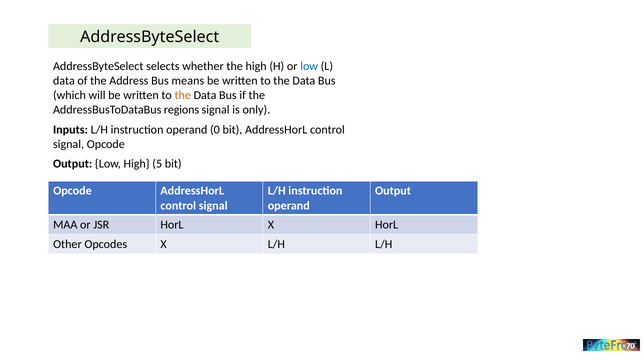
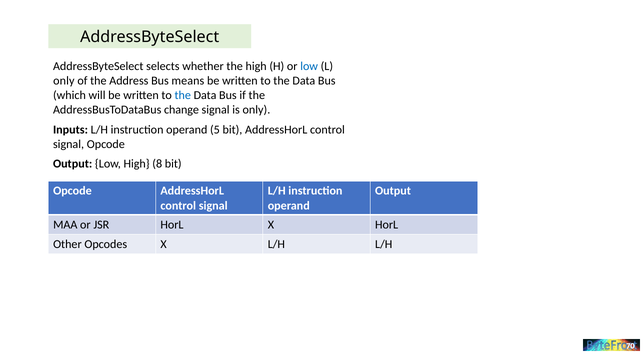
data at (64, 81): data -> only
the at (183, 95) colour: orange -> blue
regions: regions -> change
0: 0 -> 5
5: 5 -> 8
